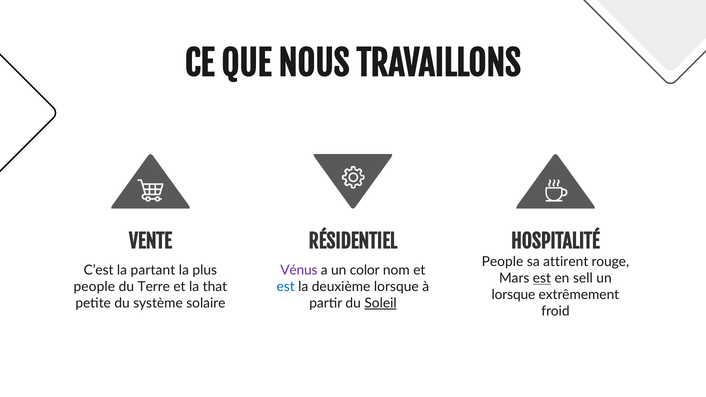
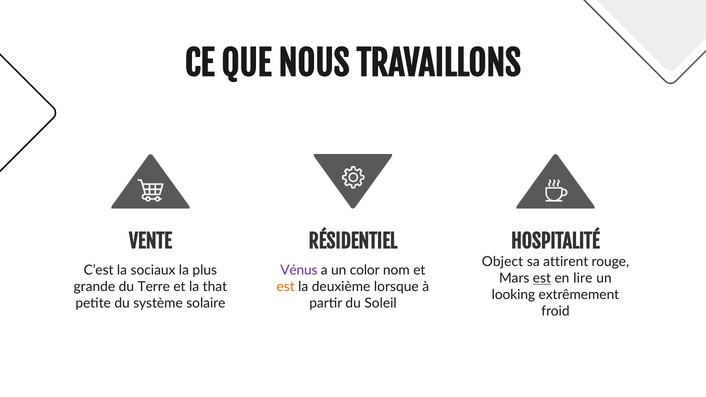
People at (502, 262): People -> Object
partant: partant -> sociaux
sell: sell -> lire
people at (94, 287): people -> grande
est at (286, 287) colour: blue -> orange
lorsque at (513, 295): lorsque -> looking
Soleil underline: present -> none
